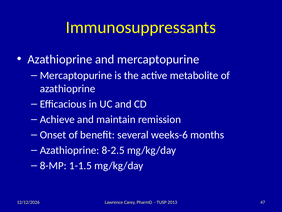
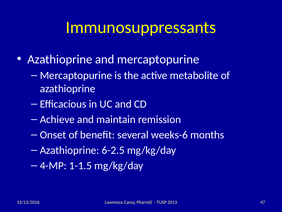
8-2.5: 8-2.5 -> 6-2.5
8-MP: 8-MP -> 4-MP
